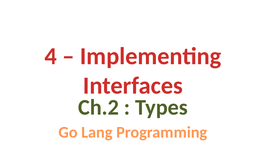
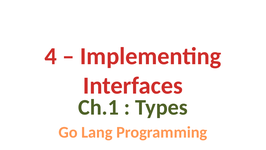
Ch.2: Ch.2 -> Ch.1
